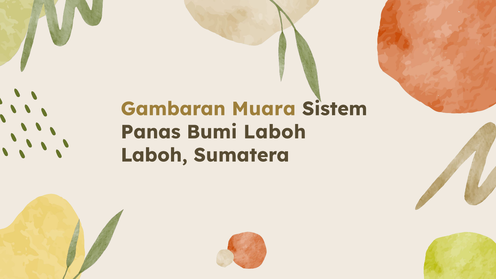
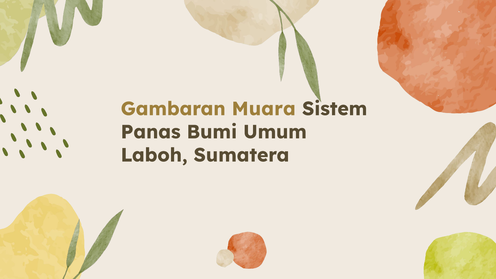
Bumi Laboh: Laboh -> Umum
